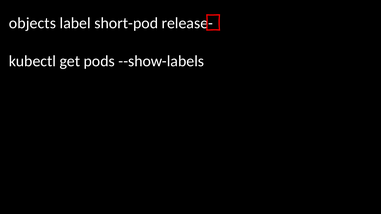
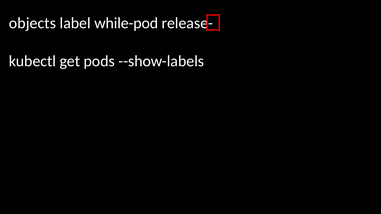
short-pod: short-pod -> while-pod
